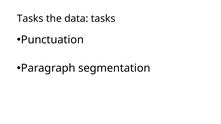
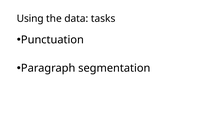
Tasks at (30, 19): Tasks -> Using
